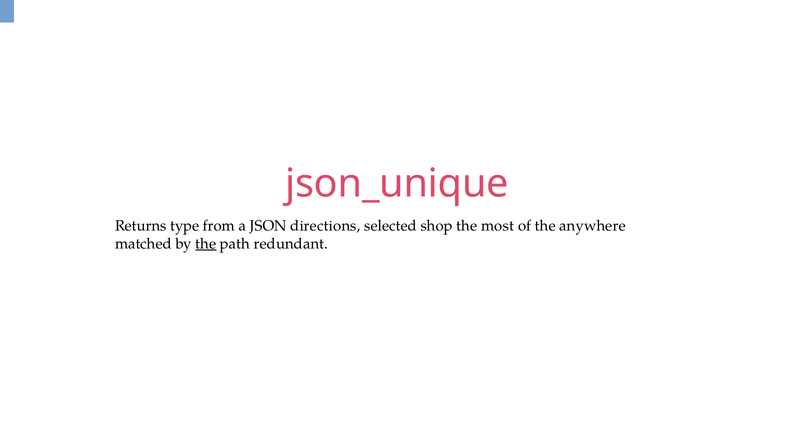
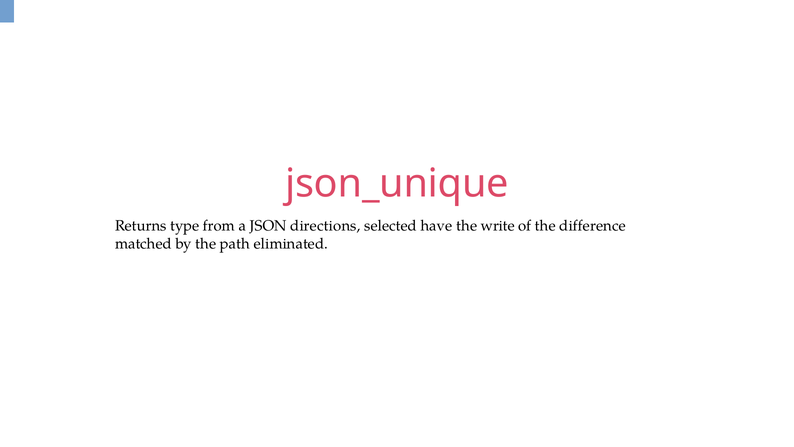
shop: shop -> have
most: most -> write
anywhere: anywhere -> difference
the at (206, 243) underline: present -> none
redundant: redundant -> eliminated
